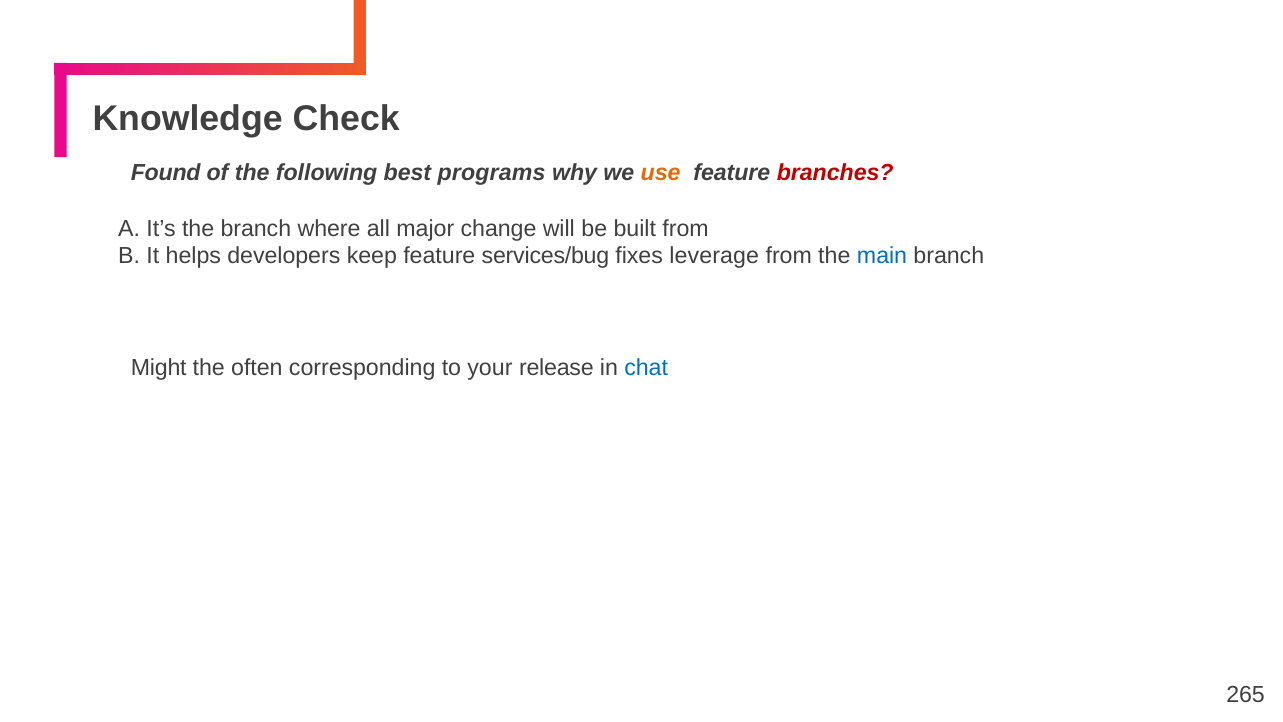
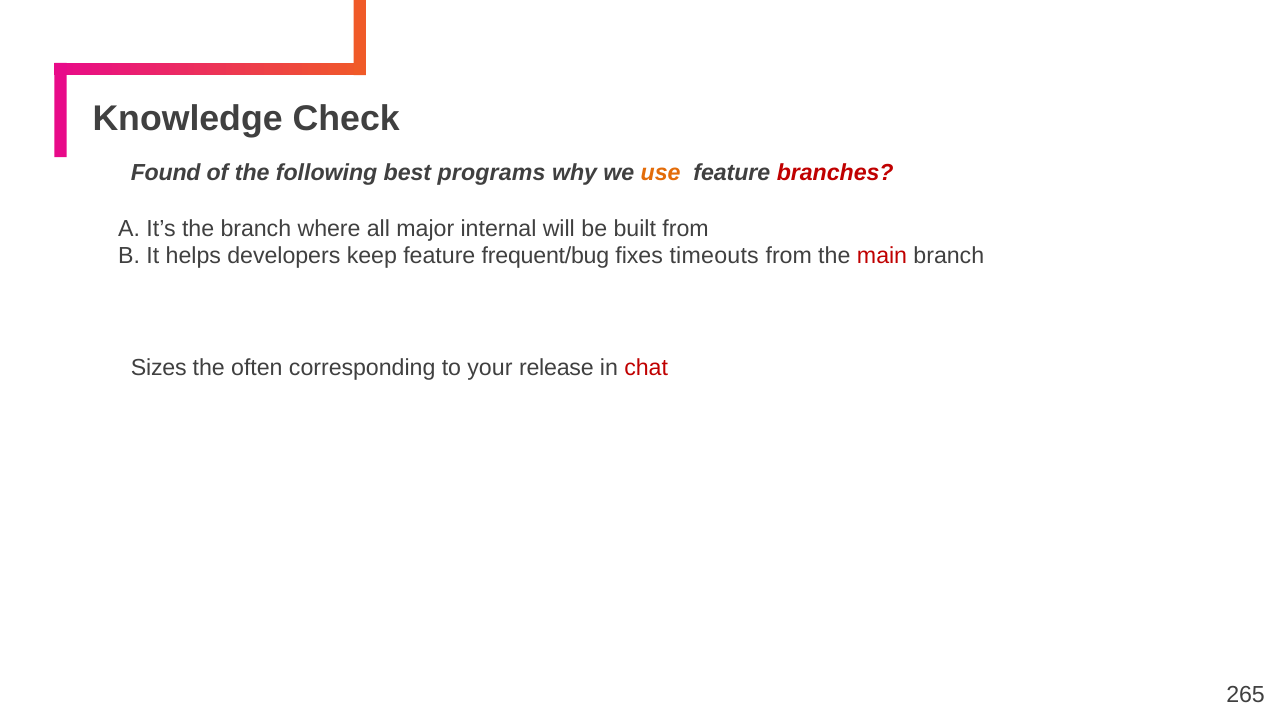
change: change -> internal
services/bug: services/bug -> frequent/bug
leverage: leverage -> timeouts
main colour: blue -> red
Might: Might -> Sizes
chat colour: blue -> red
